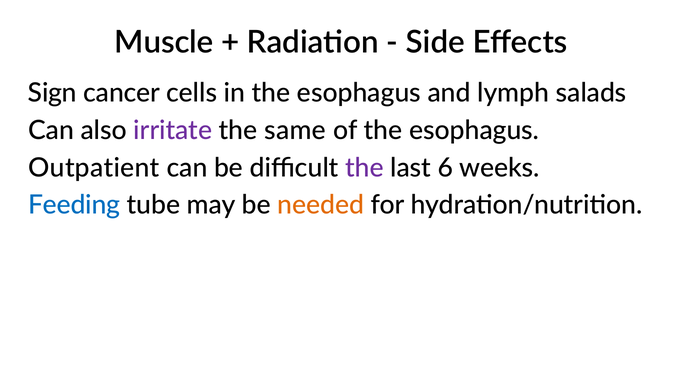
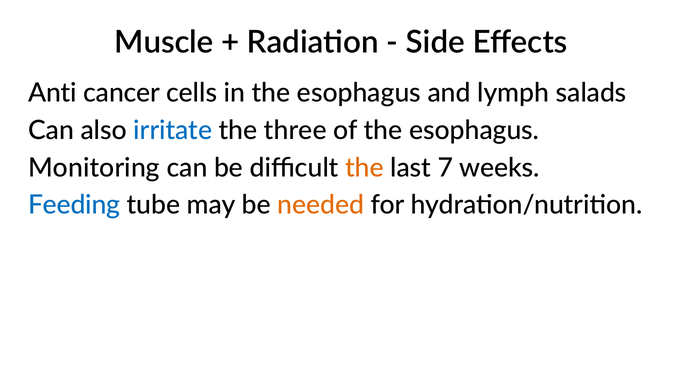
Sign: Sign -> Anti
irritate colour: purple -> blue
same: same -> three
Outpatient: Outpatient -> Monitoring
the at (364, 168) colour: purple -> orange
6: 6 -> 7
